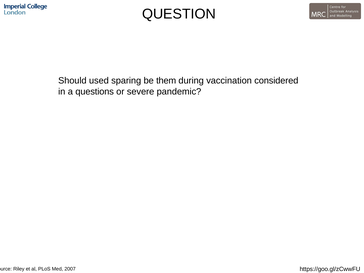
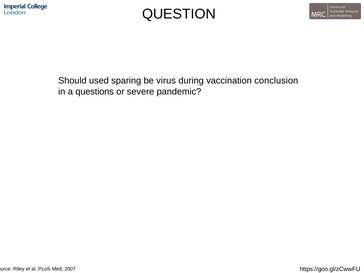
them: them -> virus
considered: considered -> conclusion
